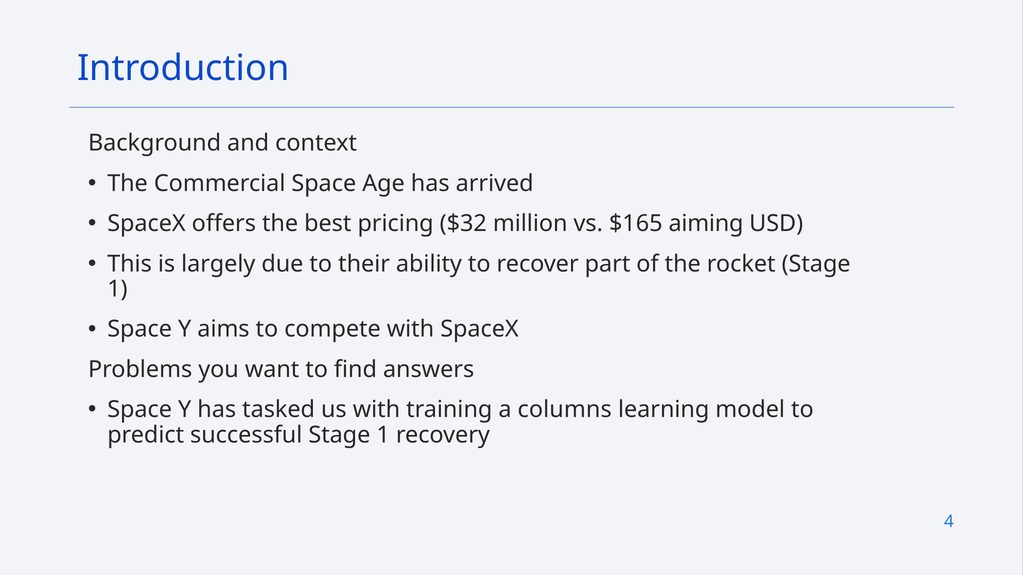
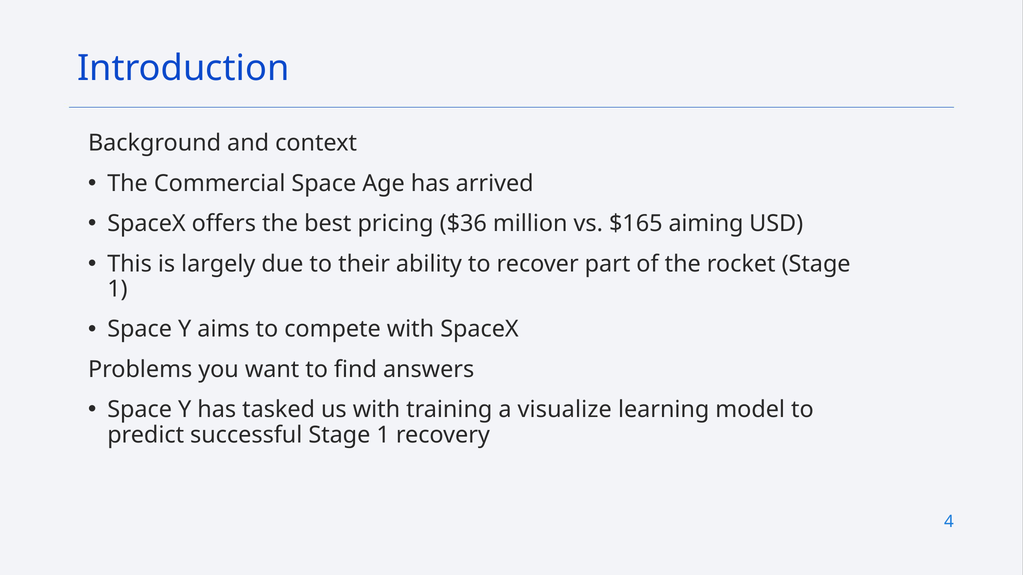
$32: $32 -> $36
columns: columns -> visualize
